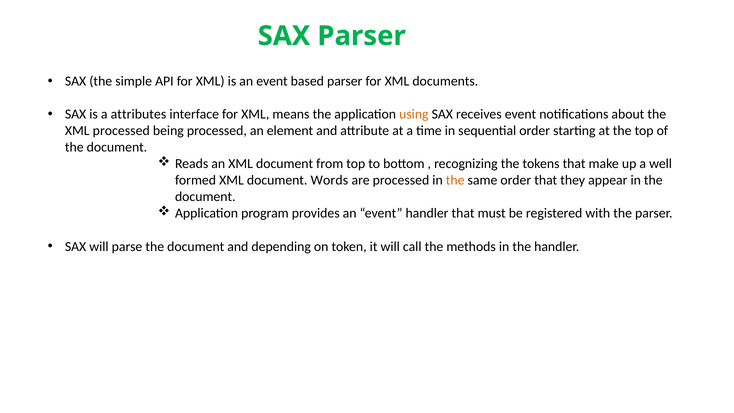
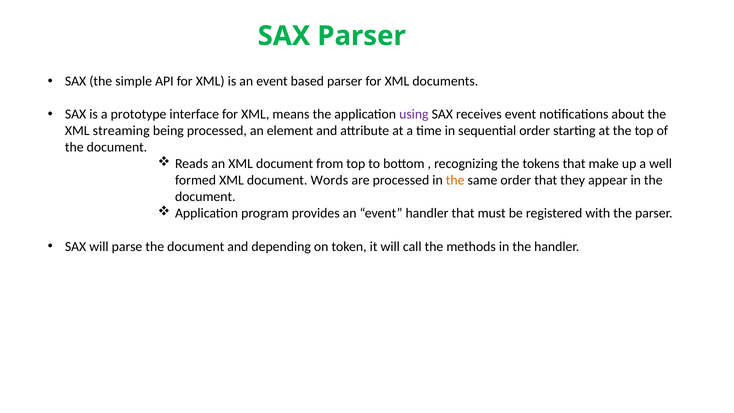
attributes: attributes -> prototype
using colour: orange -> purple
XML processed: processed -> streaming
